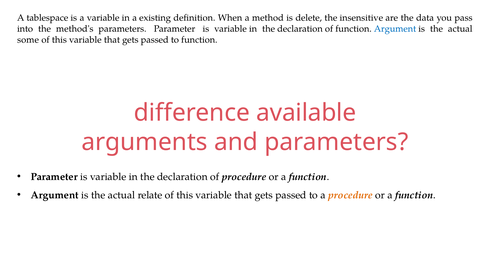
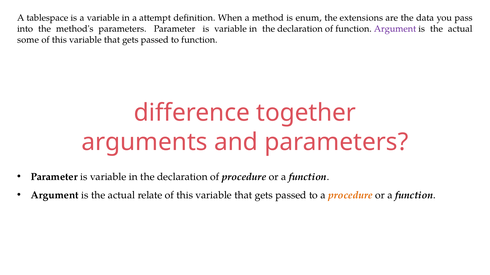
existing: existing -> attempt
delete: delete -> enum
insensitive: insensitive -> extensions
Argument at (395, 29) colour: blue -> purple
available: available -> together
